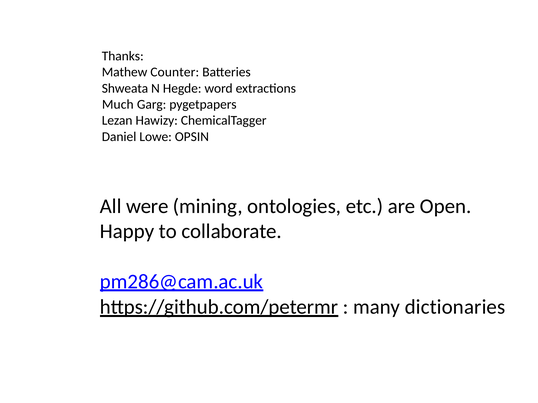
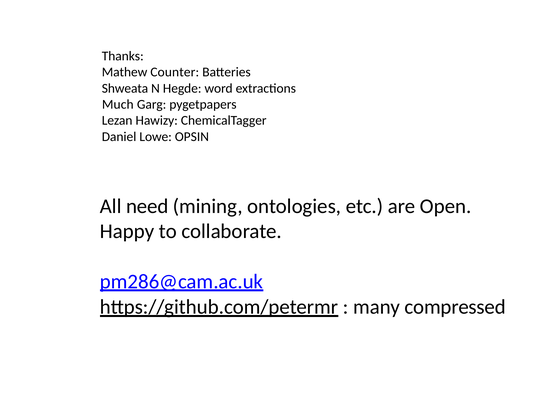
were: were -> need
dictionaries: dictionaries -> compressed
